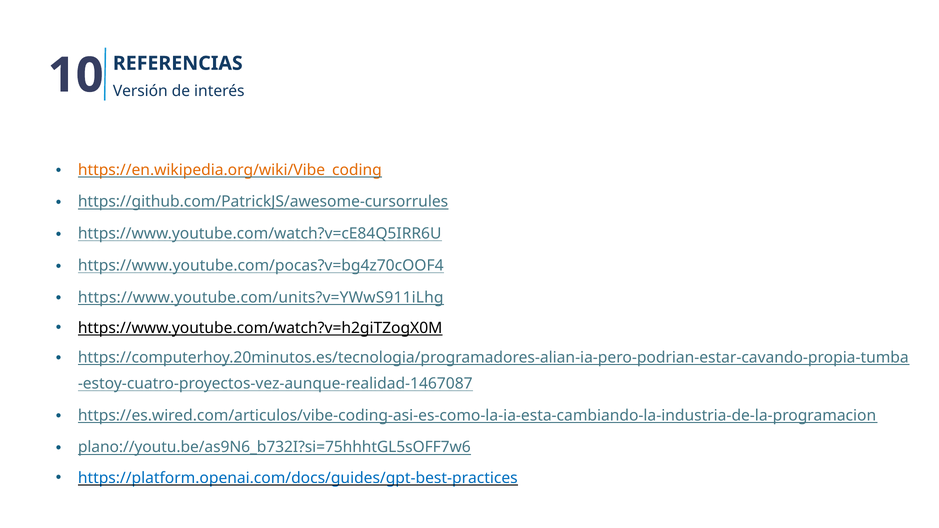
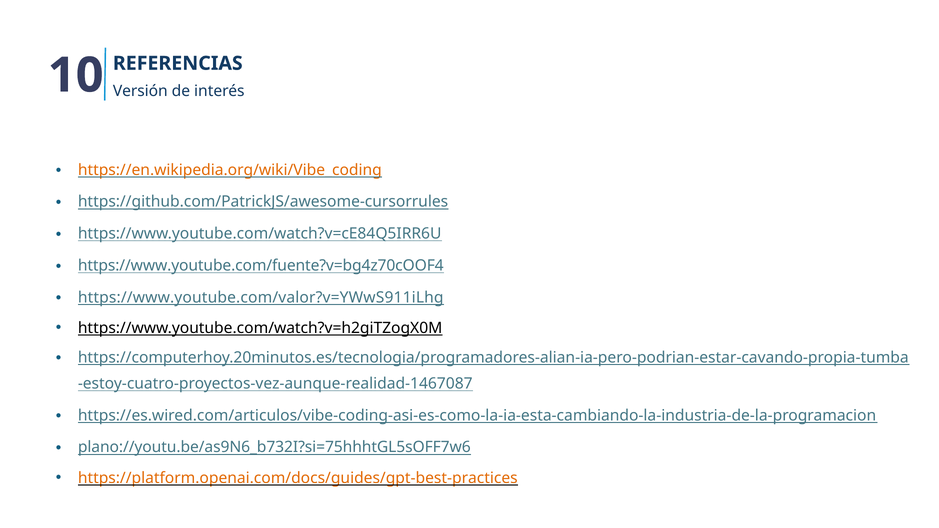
https://www.youtube.com/pocas?v=bg4z70cOOF4: https://www.youtube.com/pocas?v=bg4z70cOOF4 -> https://www.youtube.com/fuente?v=bg4z70cOOF4
https://www.youtube.com/units?v=YWwS911iLhg: https://www.youtube.com/units?v=YWwS911iLhg -> https://www.youtube.com/valor?v=YWwS911iLhg
https://platform.openai.com/docs/guides/gpt-best-practices colour: blue -> orange
